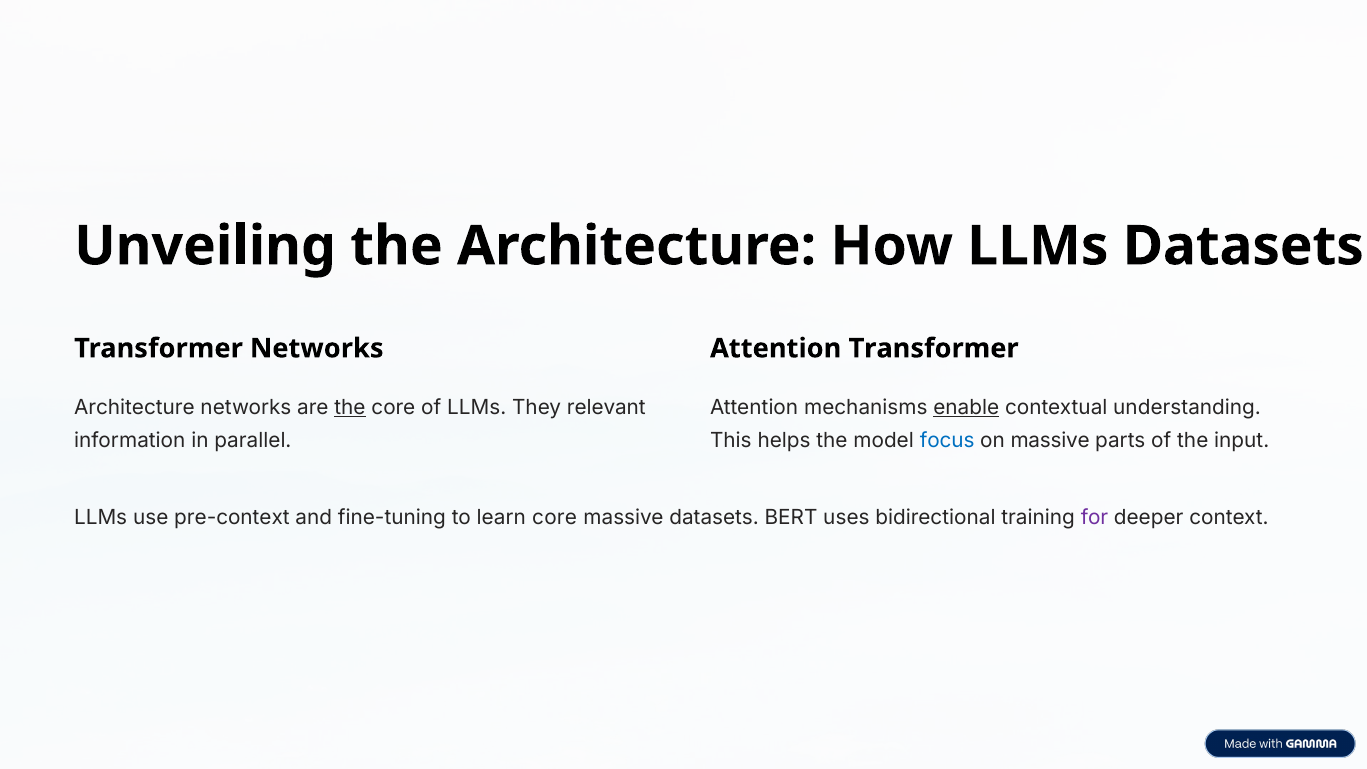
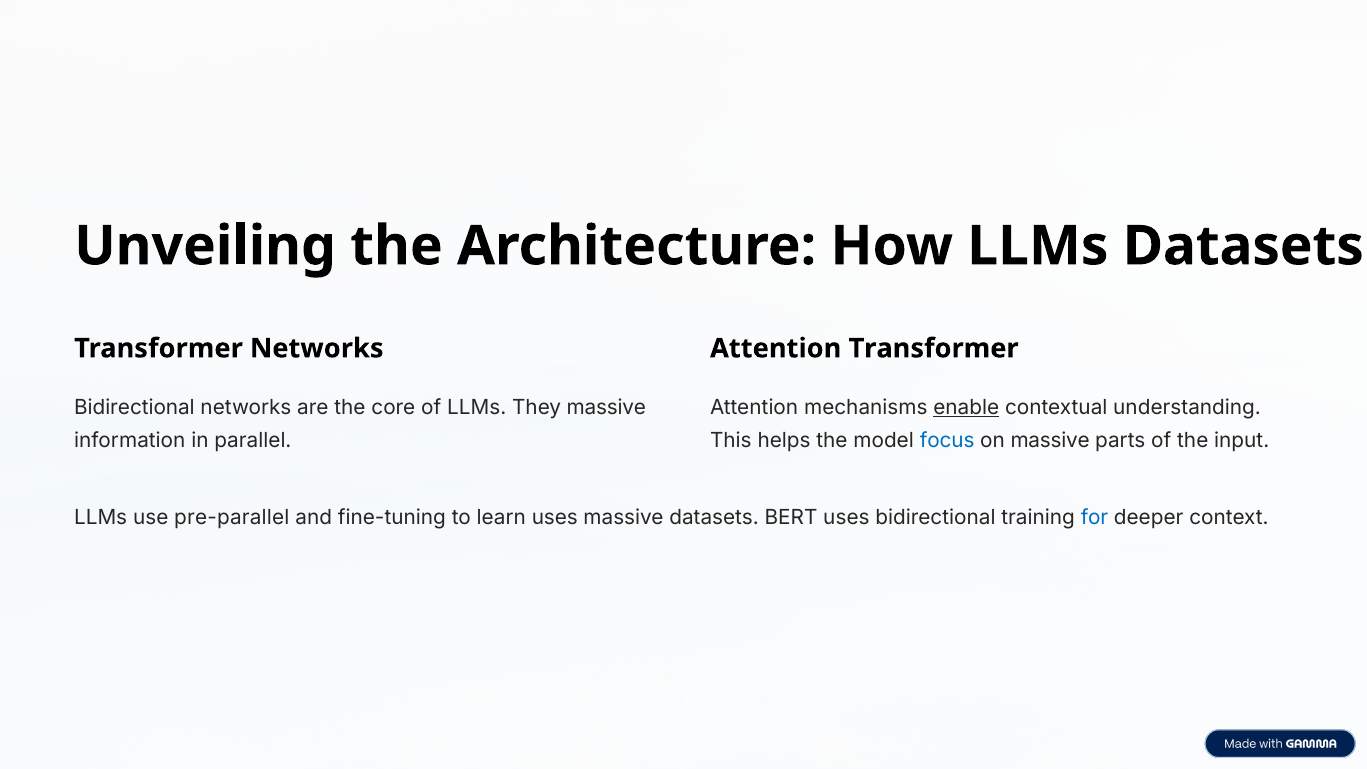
Architecture at (134, 407): Architecture -> Bidirectional
the at (350, 407) underline: present -> none
They relevant: relevant -> massive
pre-context: pre-context -> pre-parallel
learn core: core -> uses
for colour: purple -> blue
